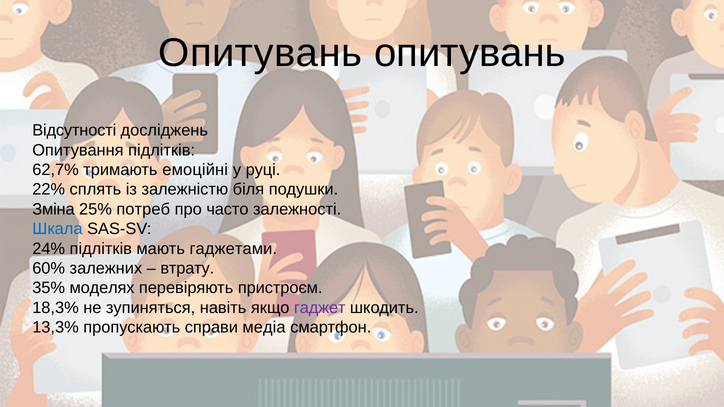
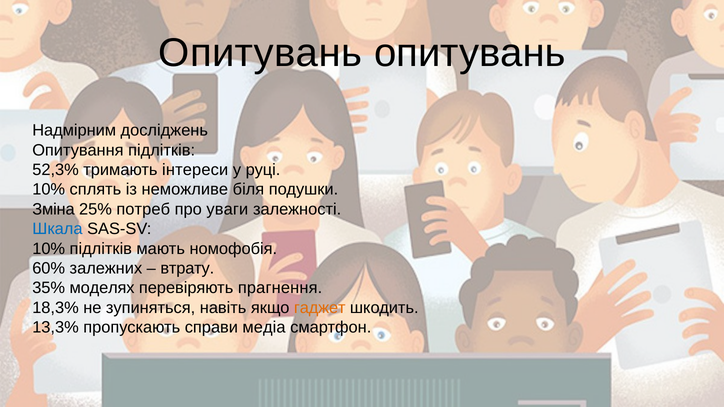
Відсутності: Відсутності -> Надмірним
62,7%: 62,7% -> 52,3%
емоційні: емоційні -> інтереси
22% at (49, 190): 22% -> 10%
залежністю: залежністю -> неможливе
часто: часто -> уваги
24% at (49, 249): 24% -> 10%
гаджетами: гаджетами -> номофобія
пристроєм: пристроєм -> прагнення
гаджет colour: purple -> orange
